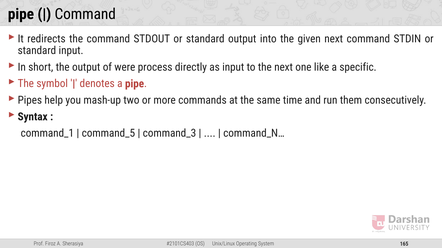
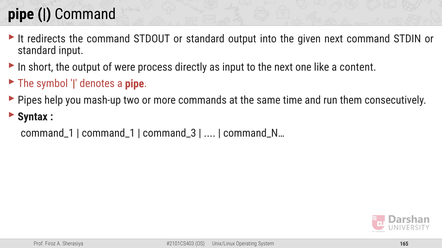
specific: specific -> content
command_5 at (108, 133): command_5 -> command_1
